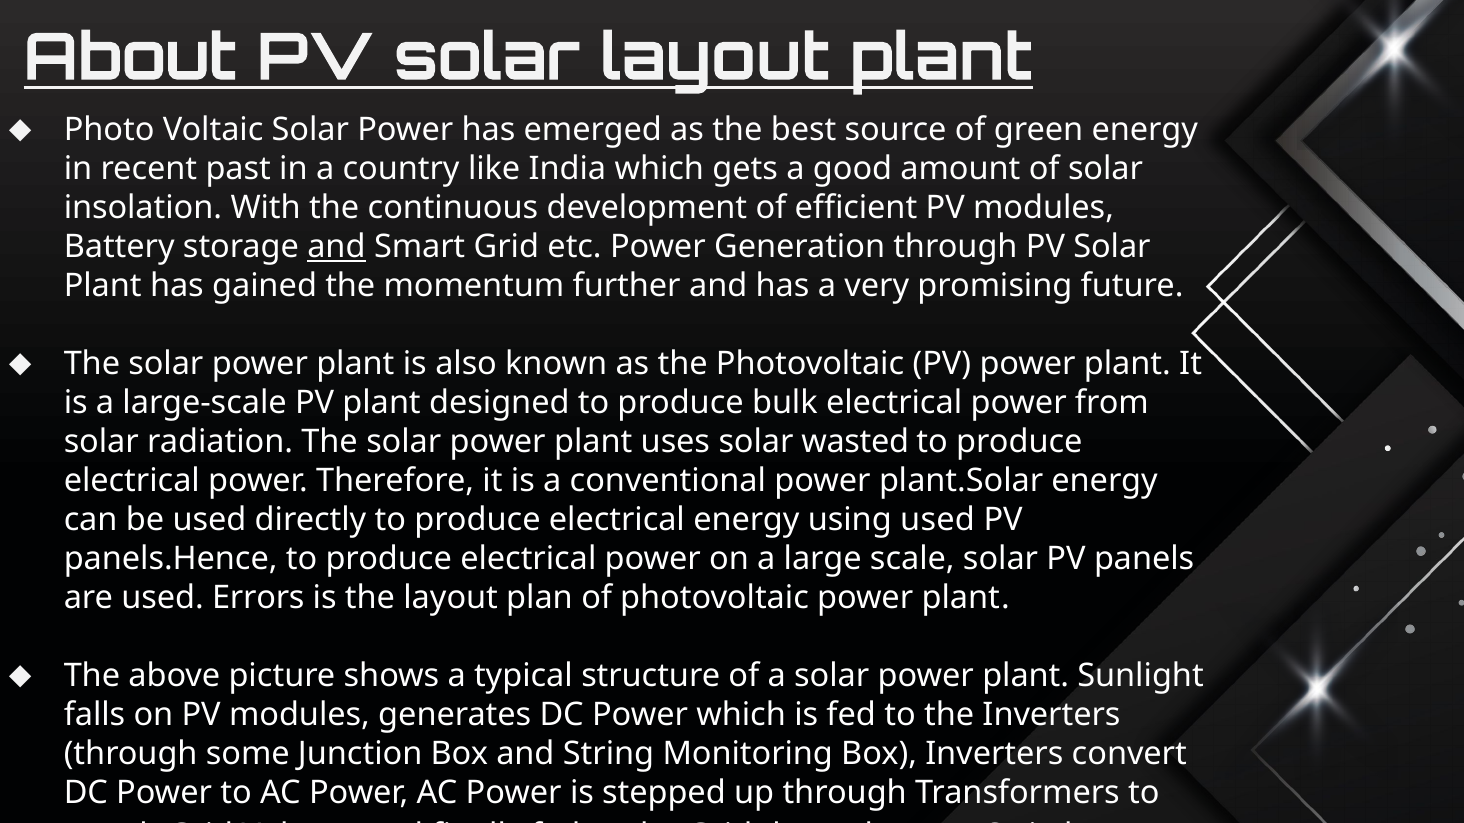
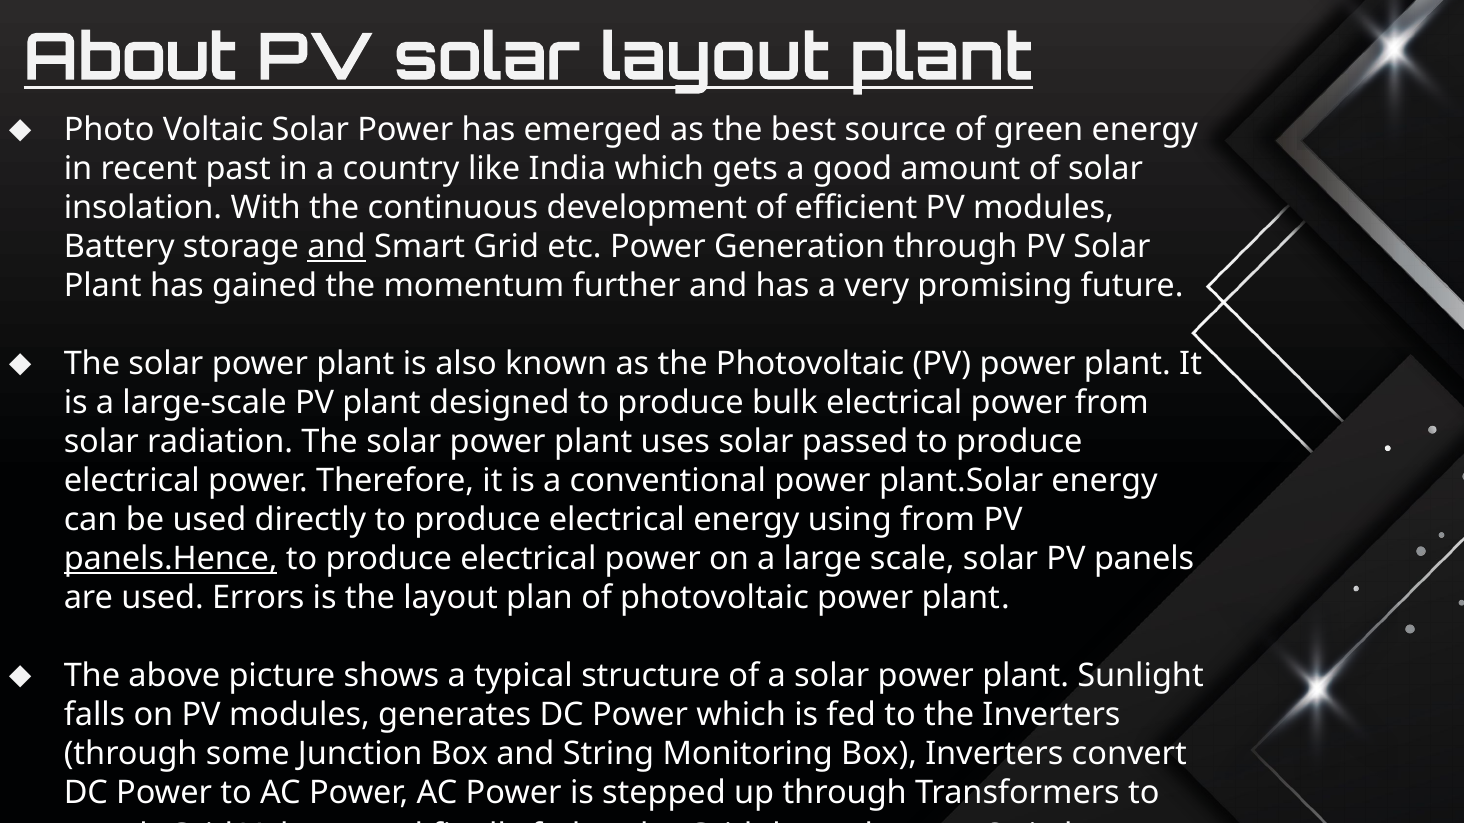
wasted: wasted -> passed
using used: used -> from
panels.Hence underline: none -> present
